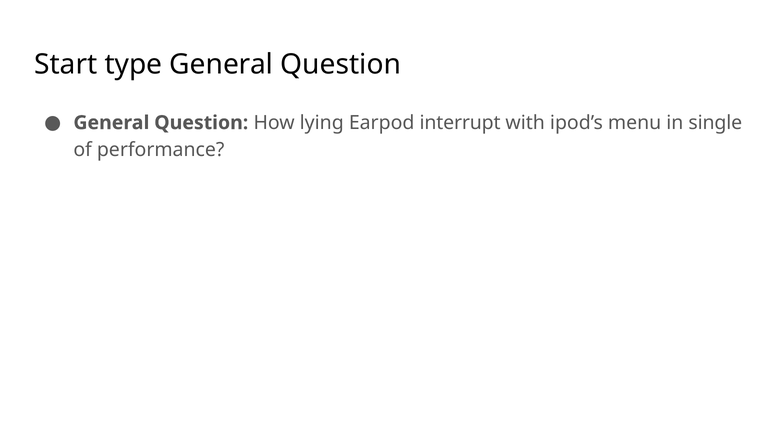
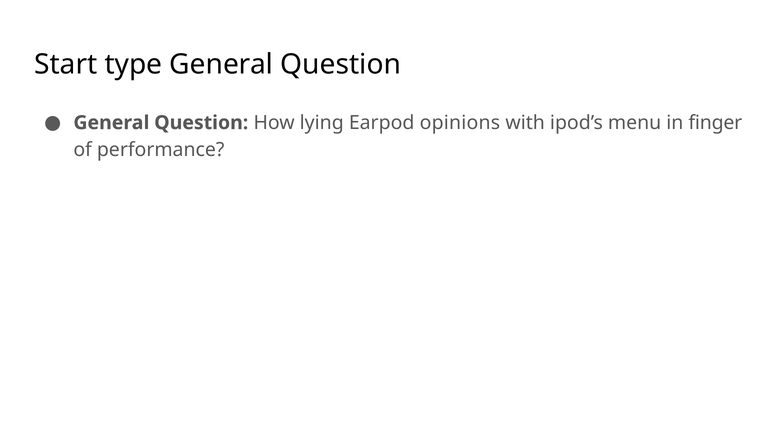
interrupt: interrupt -> opinions
single: single -> finger
